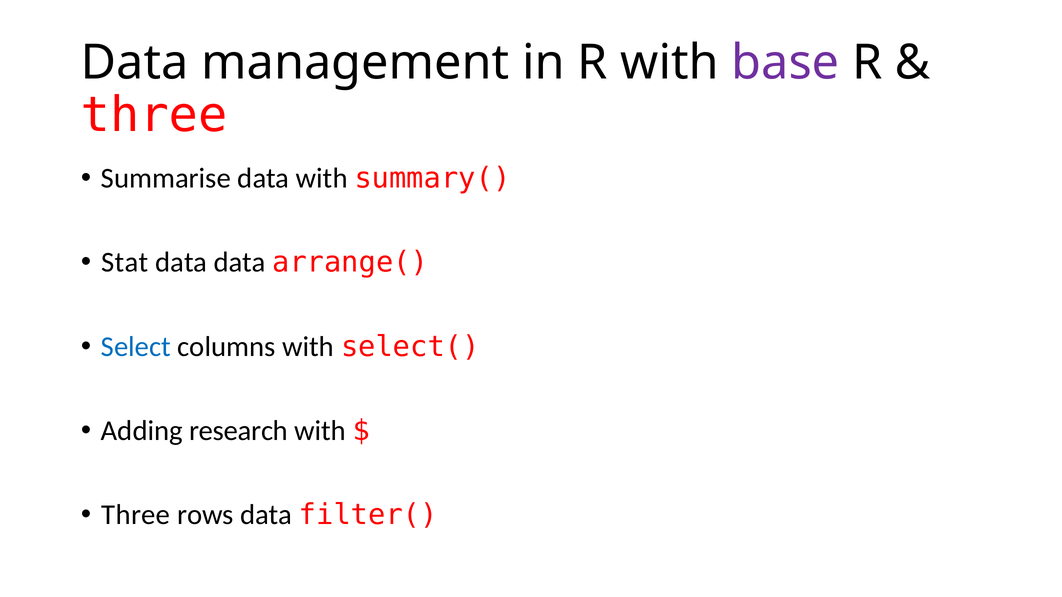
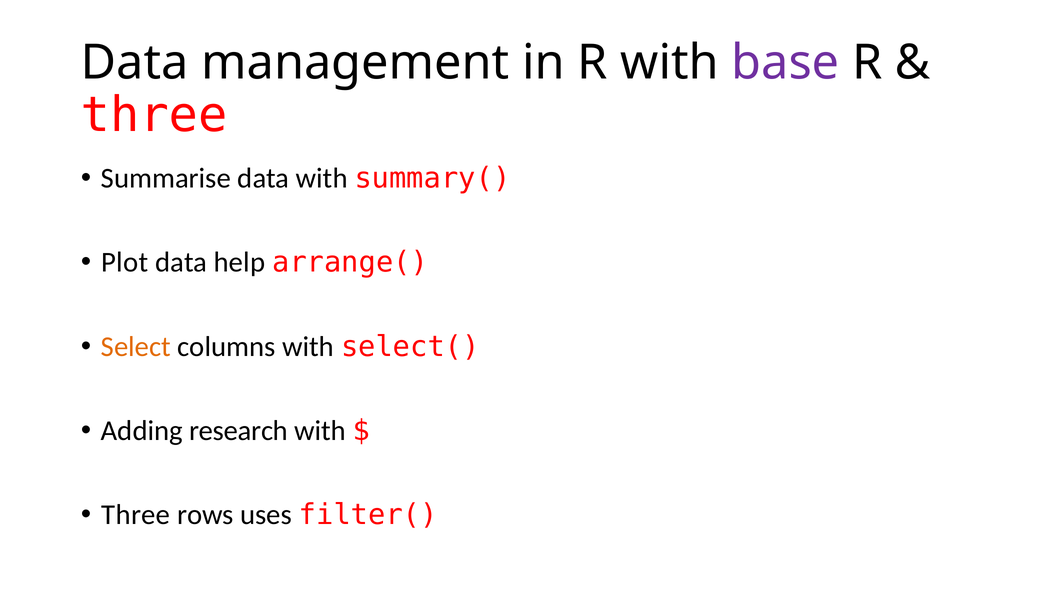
Stat: Stat -> Plot
data data: data -> help
Select colour: blue -> orange
rows data: data -> uses
